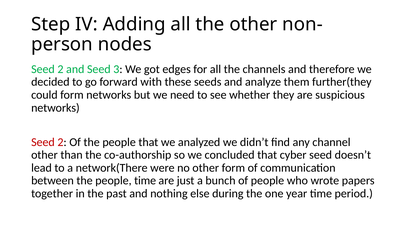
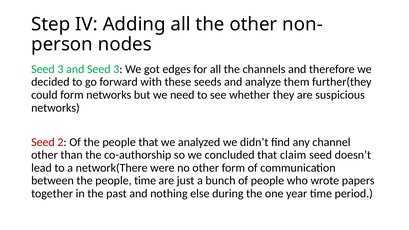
2 at (60, 69): 2 -> 3
cyber: cyber -> claim
